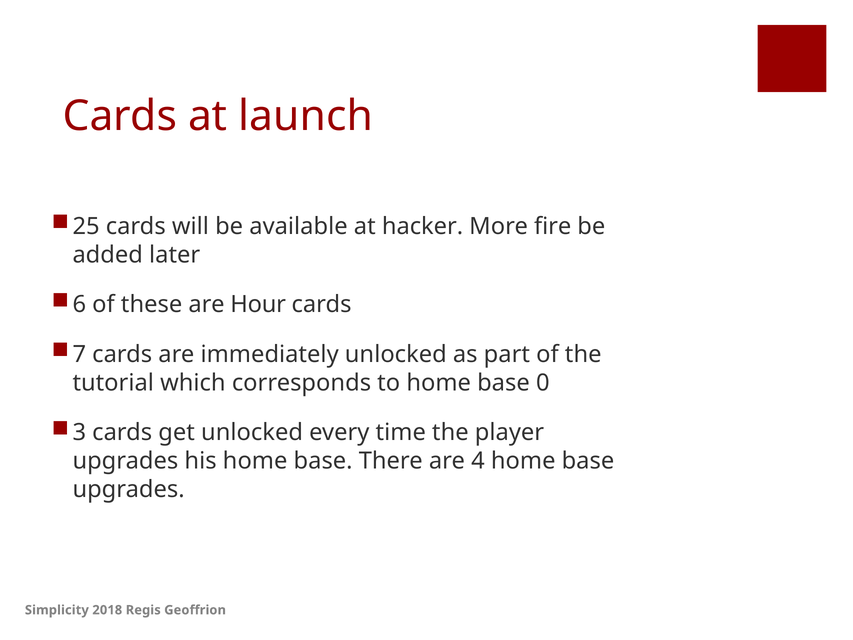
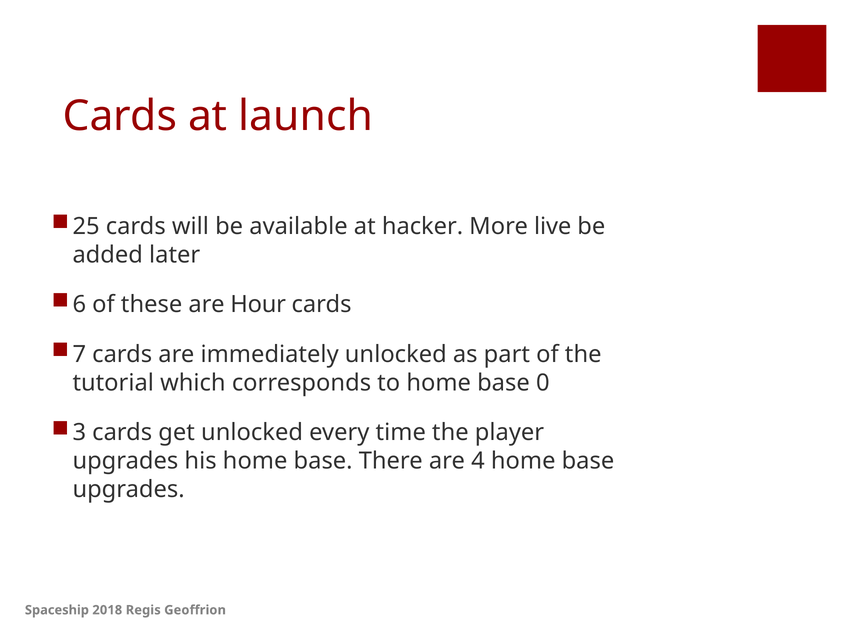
fire: fire -> live
Simplicity: Simplicity -> Spaceship
